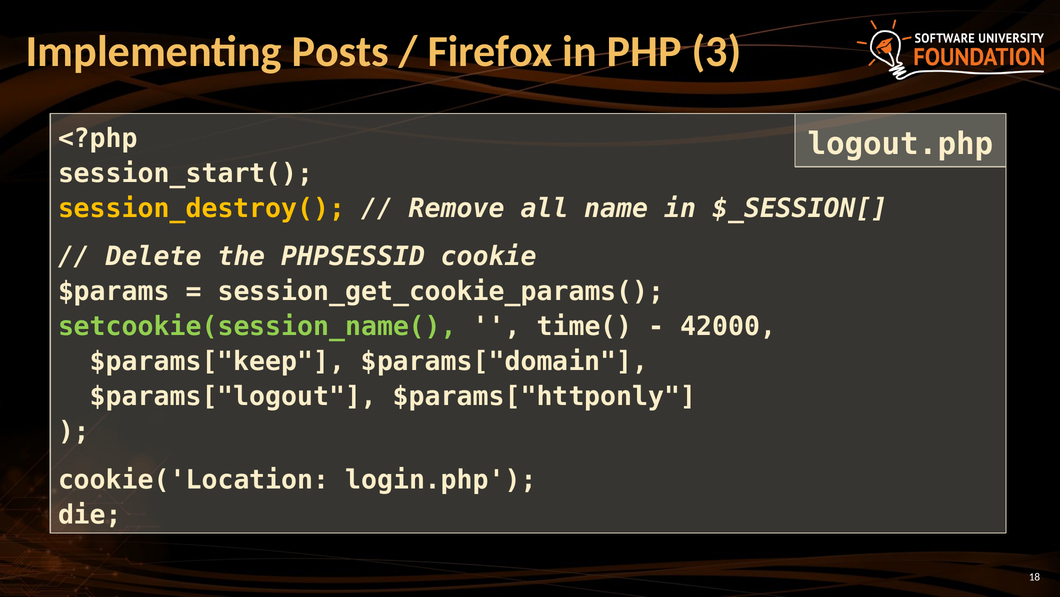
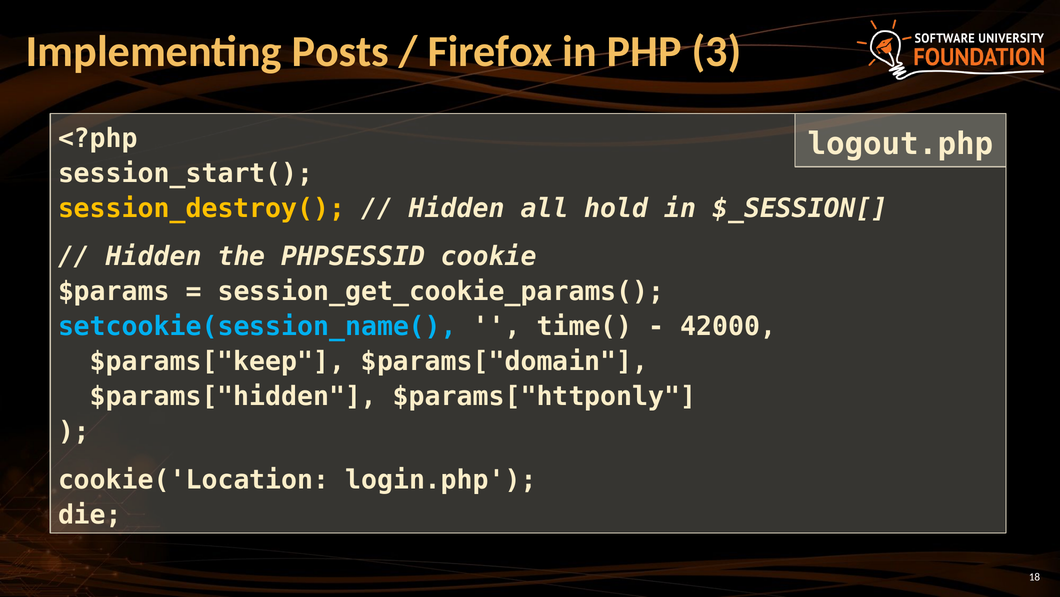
Remove at (457, 208): Remove -> Hidden
name: name -> hold
Delete at (154, 256): Delete -> Hidden
setcookie(session_name( colour: light green -> light blue
$params["logout: $params["logout -> $params["hidden
